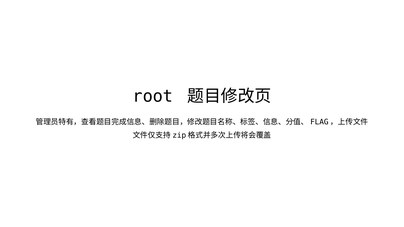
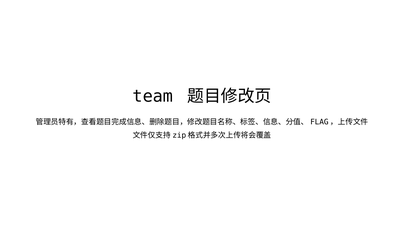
root: root -> team
